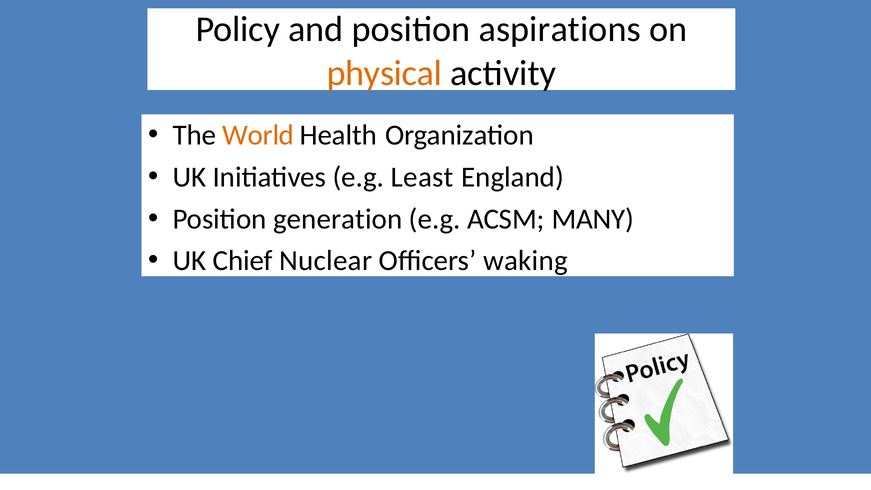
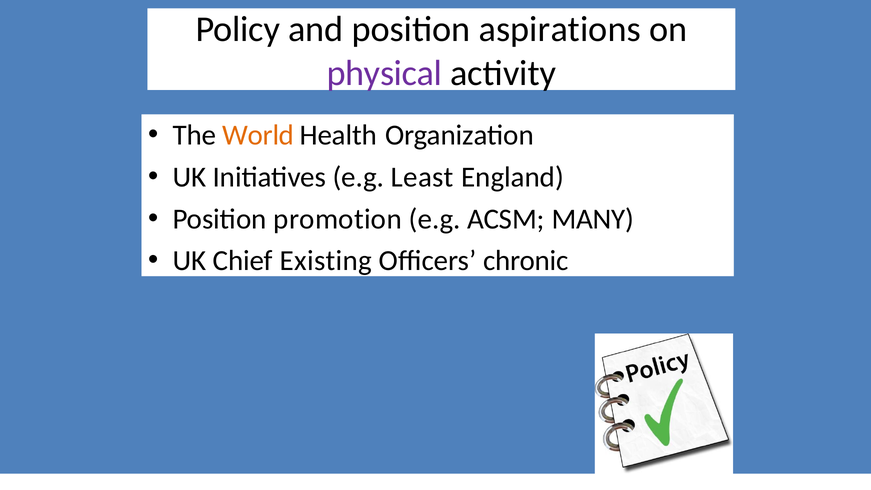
physical colour: orange -> purple
generation: generation -> promotion
Nuclear: Nuclear -> Existing
waking: waking -> chronic
